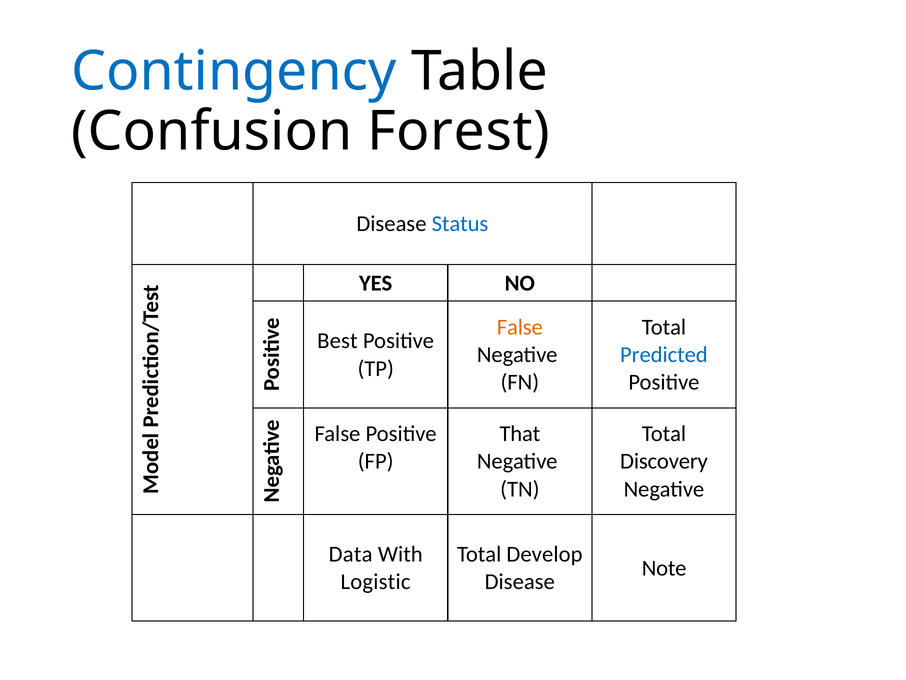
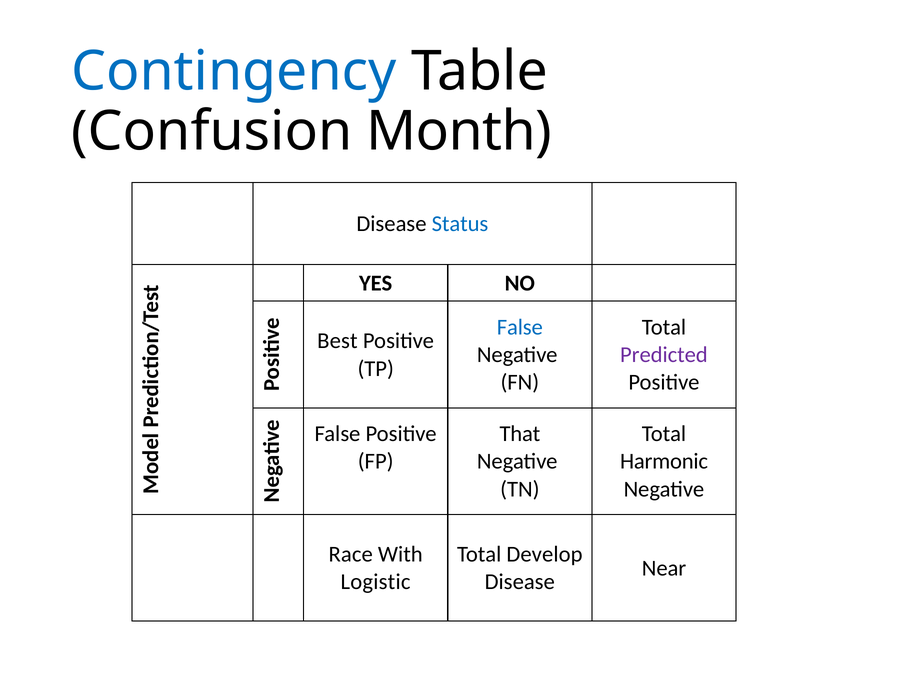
Forest: Forest -> Month
False at (520, 327) colour: orange -> blue
Predicted colour: blue -> purple
Discovery: Discovery -> Harmonic
Data: Data -> Race
Note: Note -> Near
